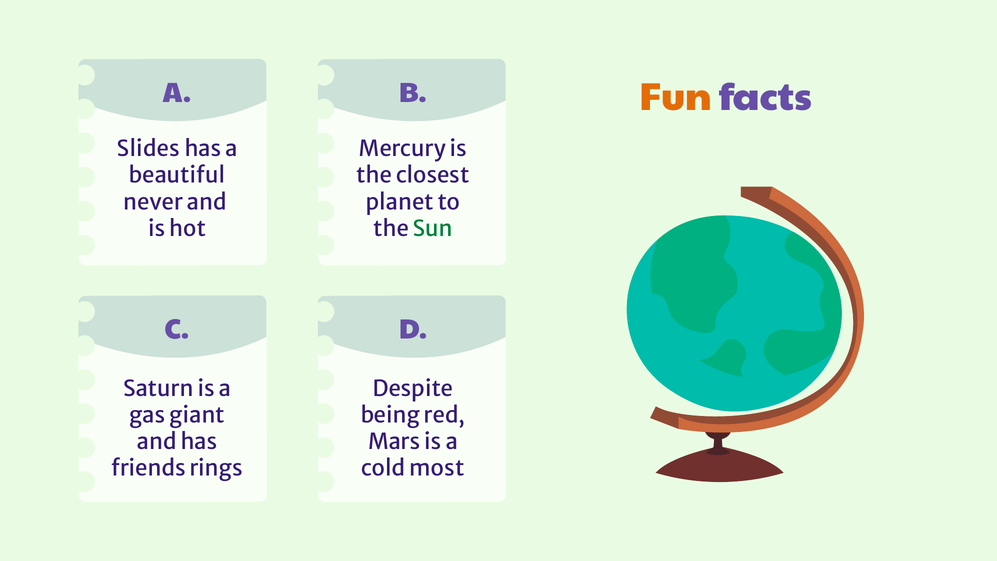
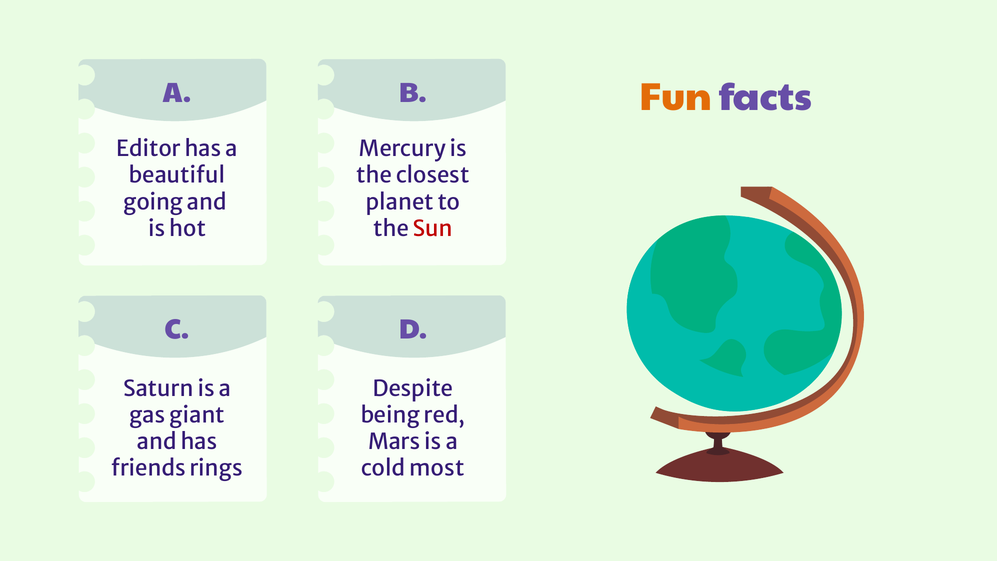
Slides: Slides -> Editor
never: never -> going
Sun colour: green -> red
